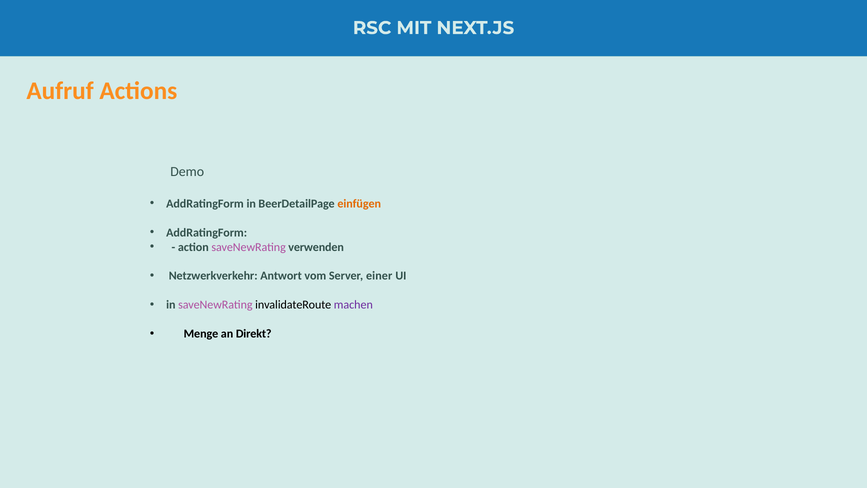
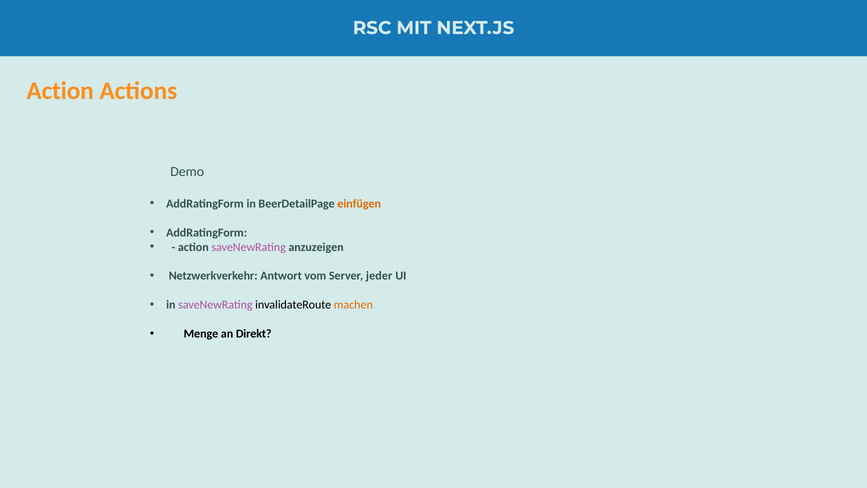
Aufruf at (60, 91): Aufruf -> Action
verwenden: verwenden -> anzuzeigen
einer: einer -> jeder
machen colour: purple -> orange
